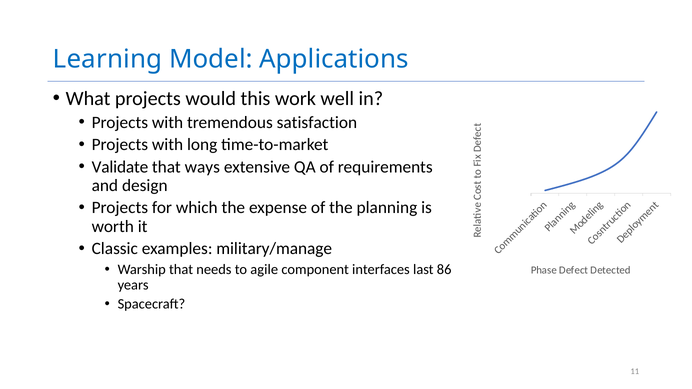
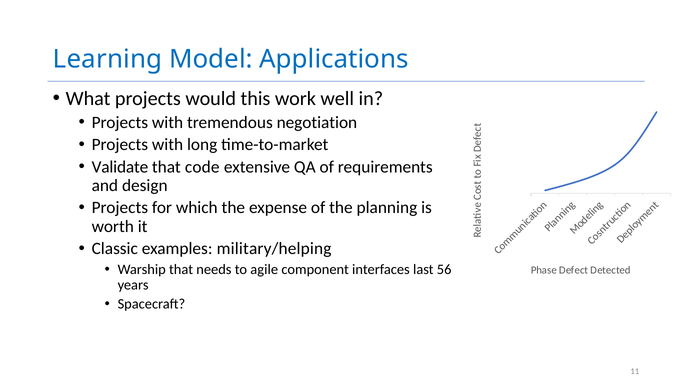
satisfaction: satisfaction -> negotiation
ways: ways -> code
military/manage: military/manage -> military/helping
86: 86 -> 56
